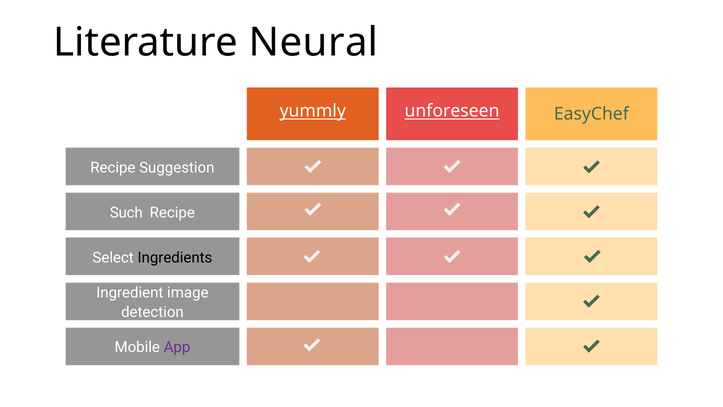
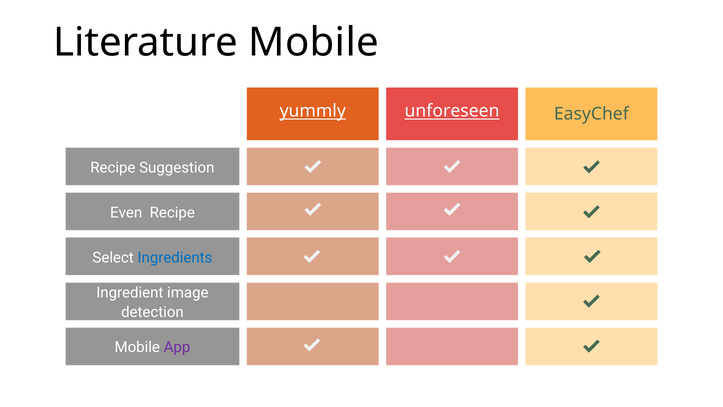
Literature Neural: Neural -> Mobile
Such: Such -> Even
Ingredients colour: black -> blue
